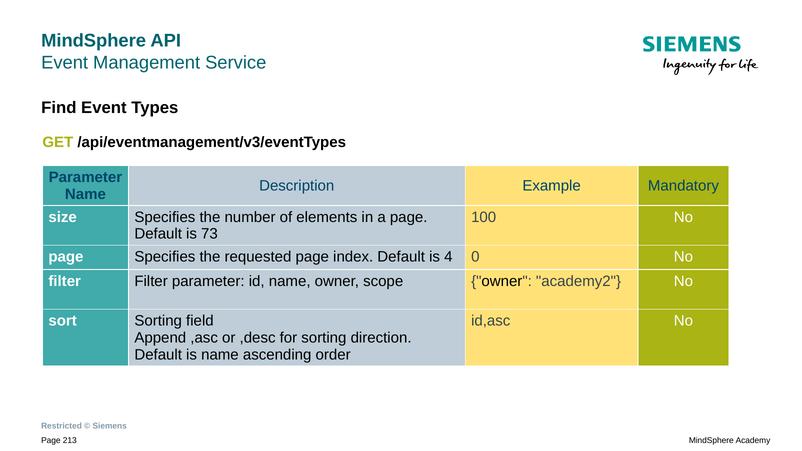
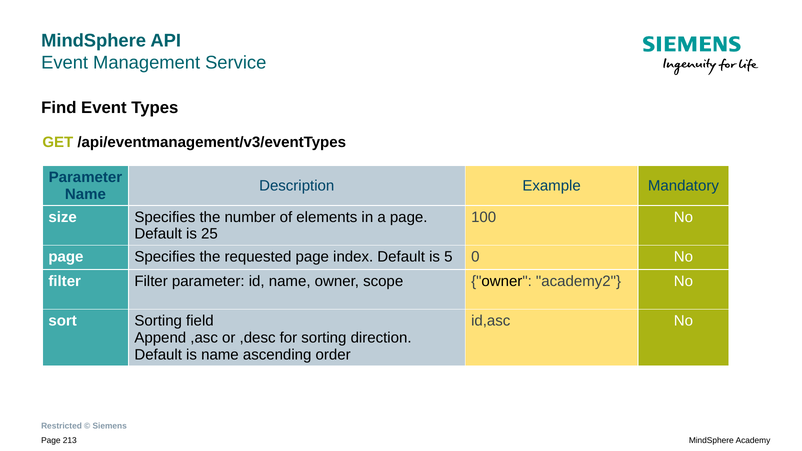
73: 73 -> 25
4: 4 -> 5
